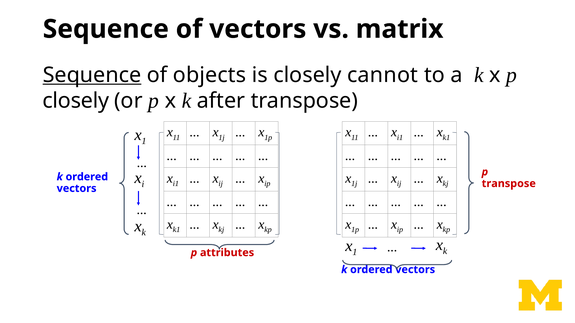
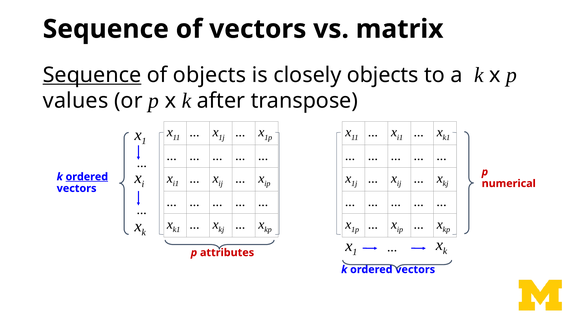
closely cannot: cannot -> objects
closely at (76, 101): closely -> values
ordered at (87, 177) underline: none -> present
transpose at (509, 184): transpose -> numerical
